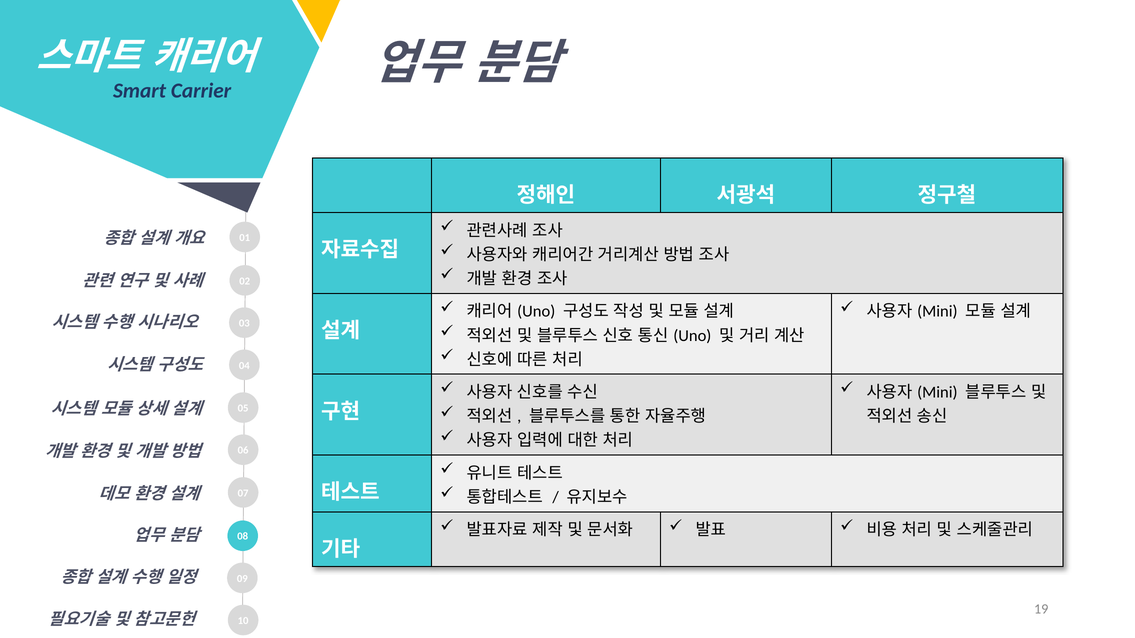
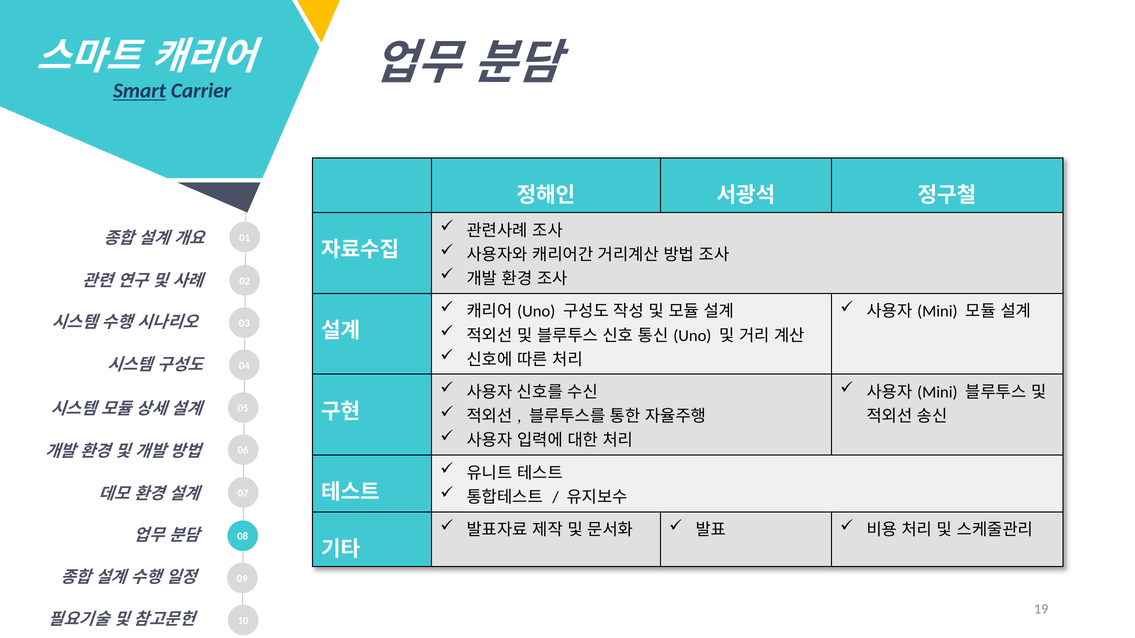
Smart underline: none -> present
